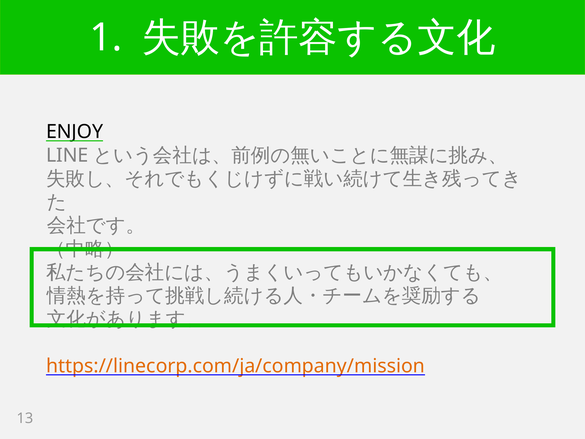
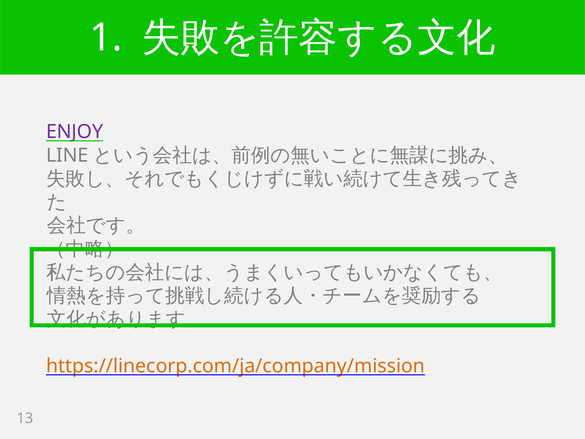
ENJOY colour: black -> purple
